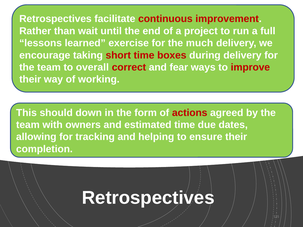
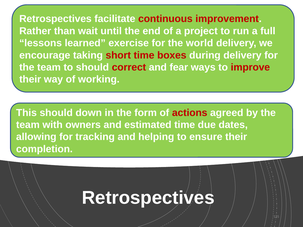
much: much -> world
to overall: overall -> should
